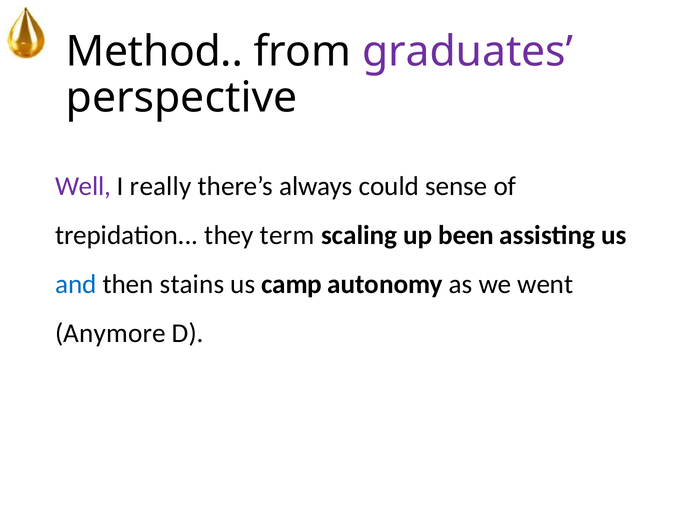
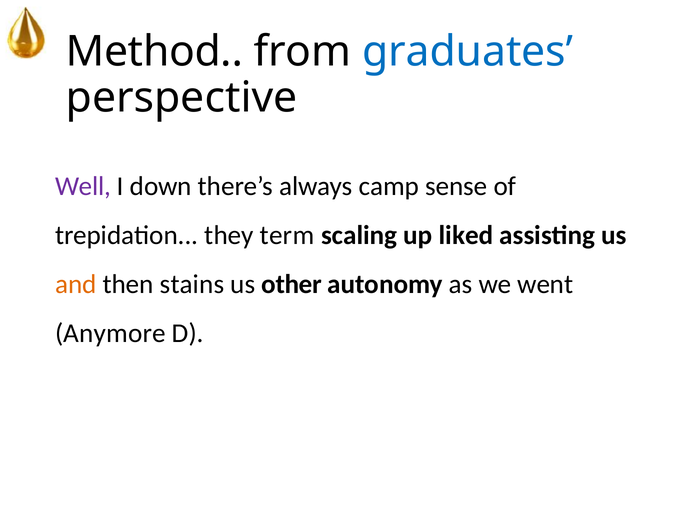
graduates colour: purple -> blue
really: really -> down
could: could -> camp
been: been -> liked
and colour: blue -> orange
camp: camp -> other
